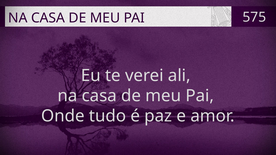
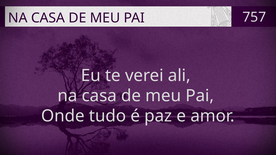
575: 575 -> 757
